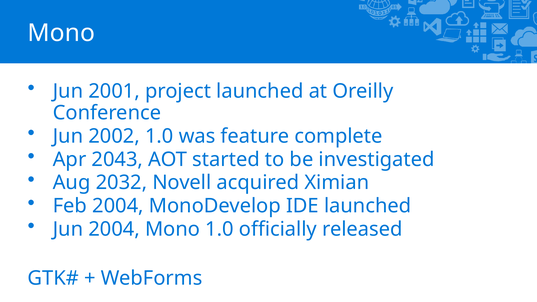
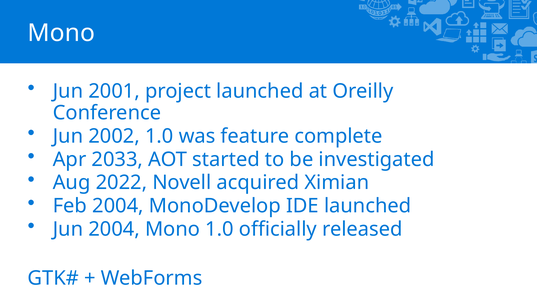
2043: 2043 -> 2033
2032: 2032 -> 2022
